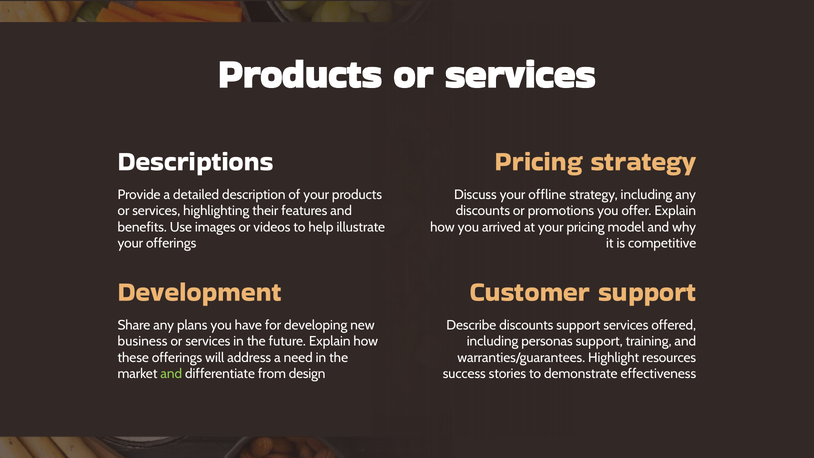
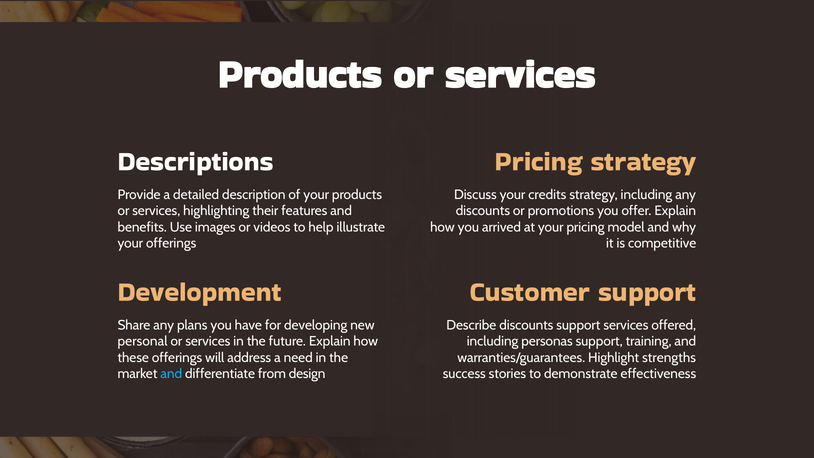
offline: offline -> credits
business: business -> personal
resources: resources -> strengths
and at (171, 374) colour: light green -> light blue
